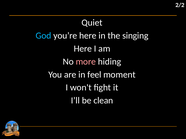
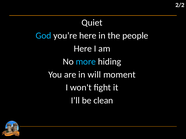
singing: singing -> people
more colour: pink -> light blue
feel: feel -> will
